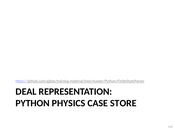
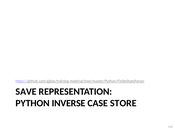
DEAL: DEAL -> SAVE
PHYSICS: PHYSICS -> INVERSE
